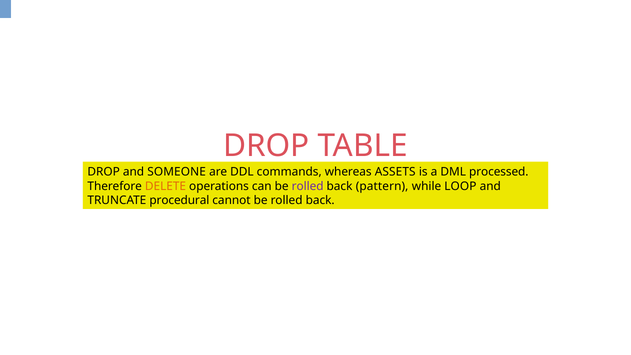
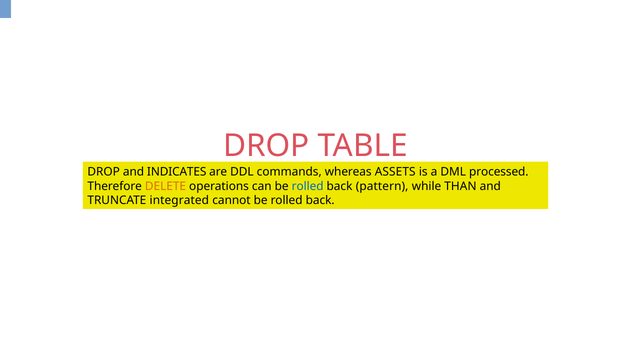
SOMEONE: SOMEONE -> INDICATES
rolled at (308, 186) colour: purple -> blue
LOOP: LOOP -> THAN
procedural: procedural -> integrated
